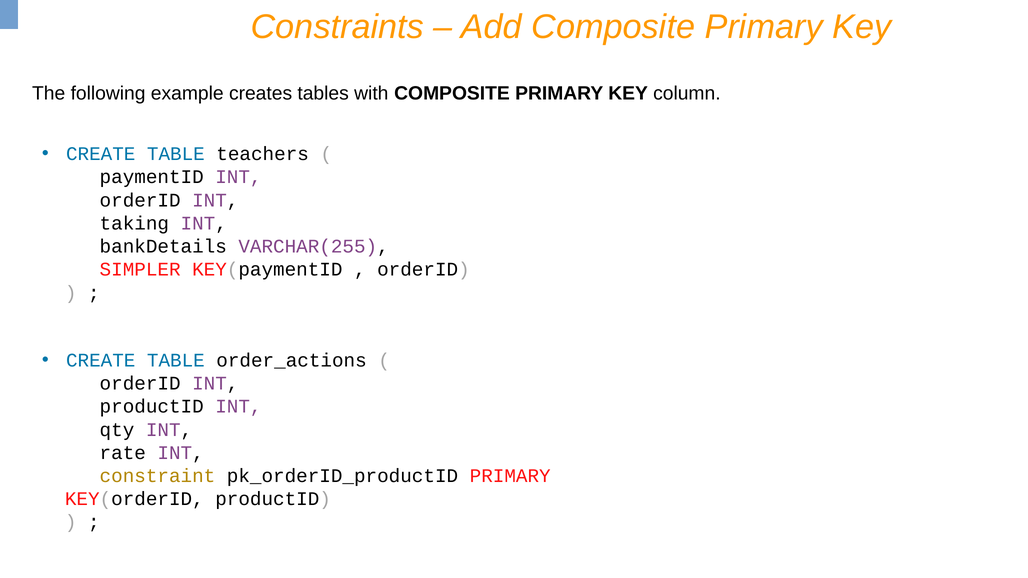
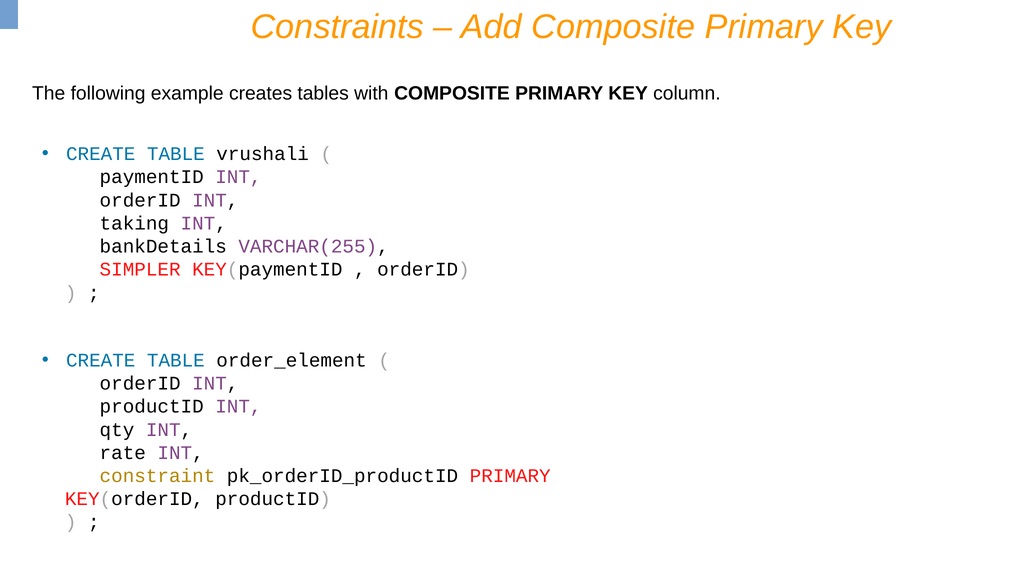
teachers: teachers -> vrushali
order_actions: order_actions -> order_element
